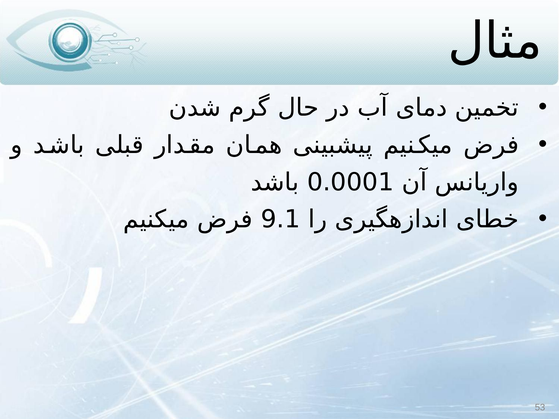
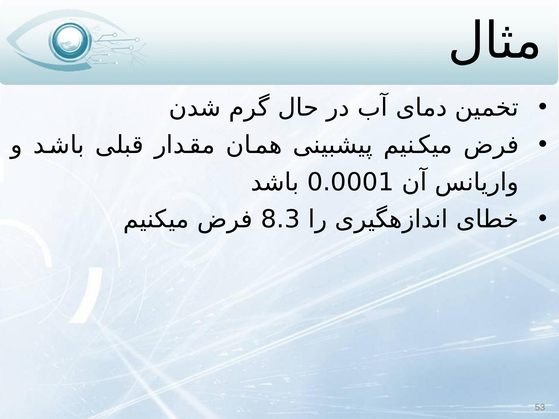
9.1: 9.1 -> 8.3
